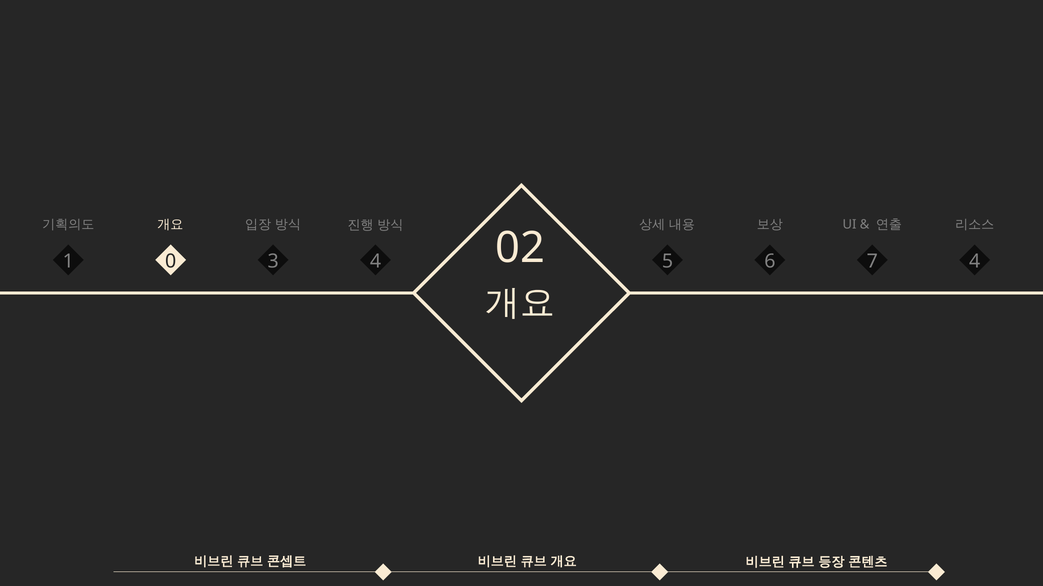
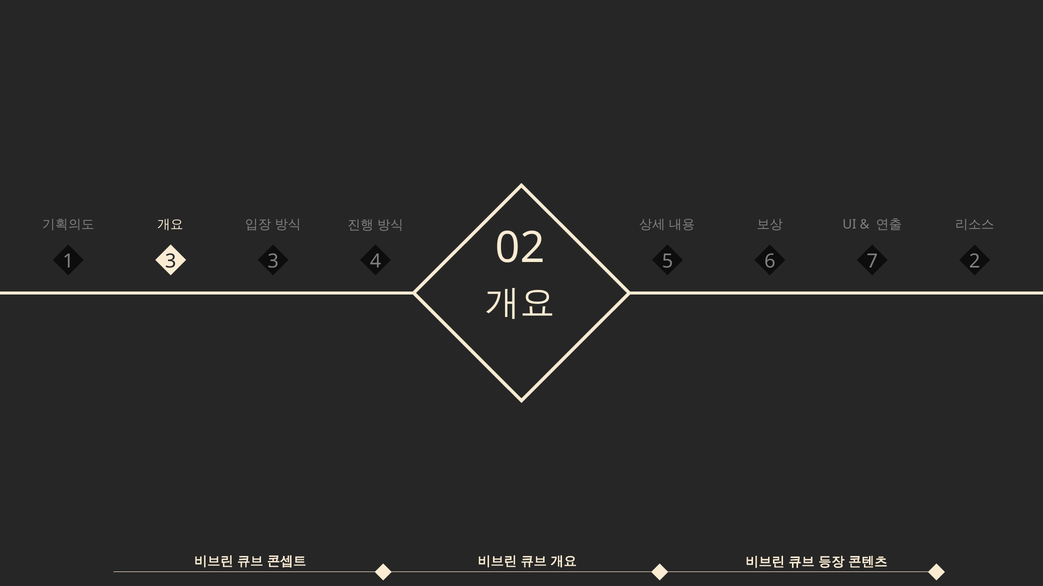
1 0: 0 -> 3
4 4: 4 -> 2
